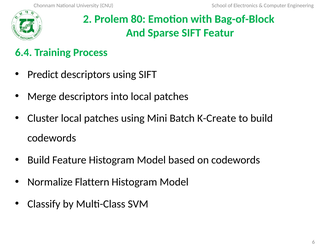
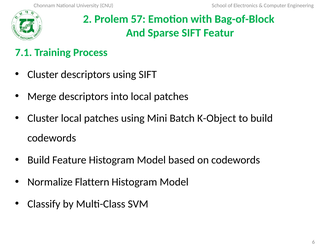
80: 80 -> 57
6.4: 6.4 -> 7.1
Predict at (43, 74): Predict -> Cluster
K-Create: K-Create -> K-Object
